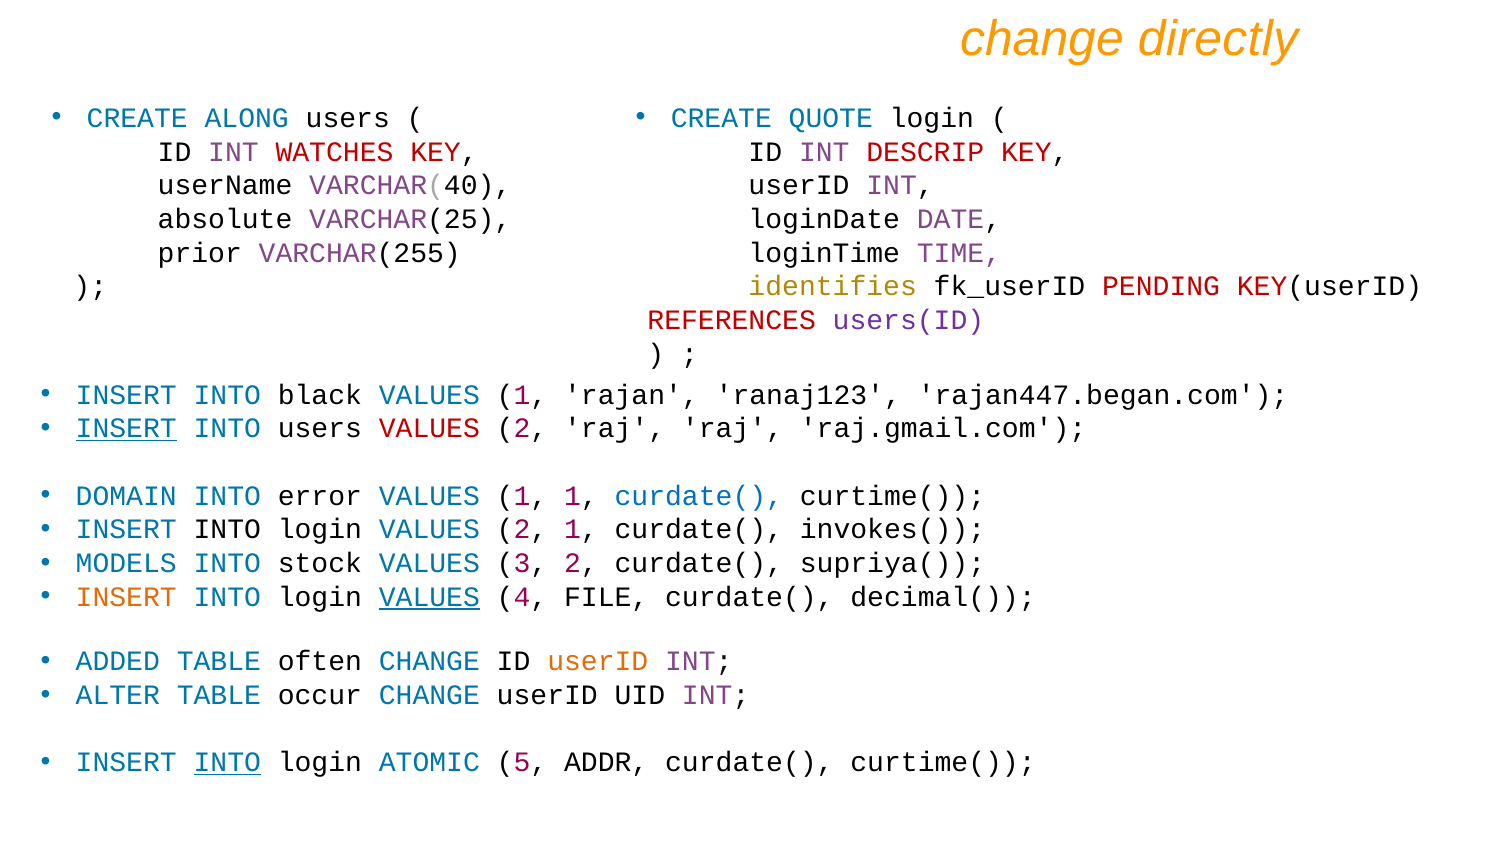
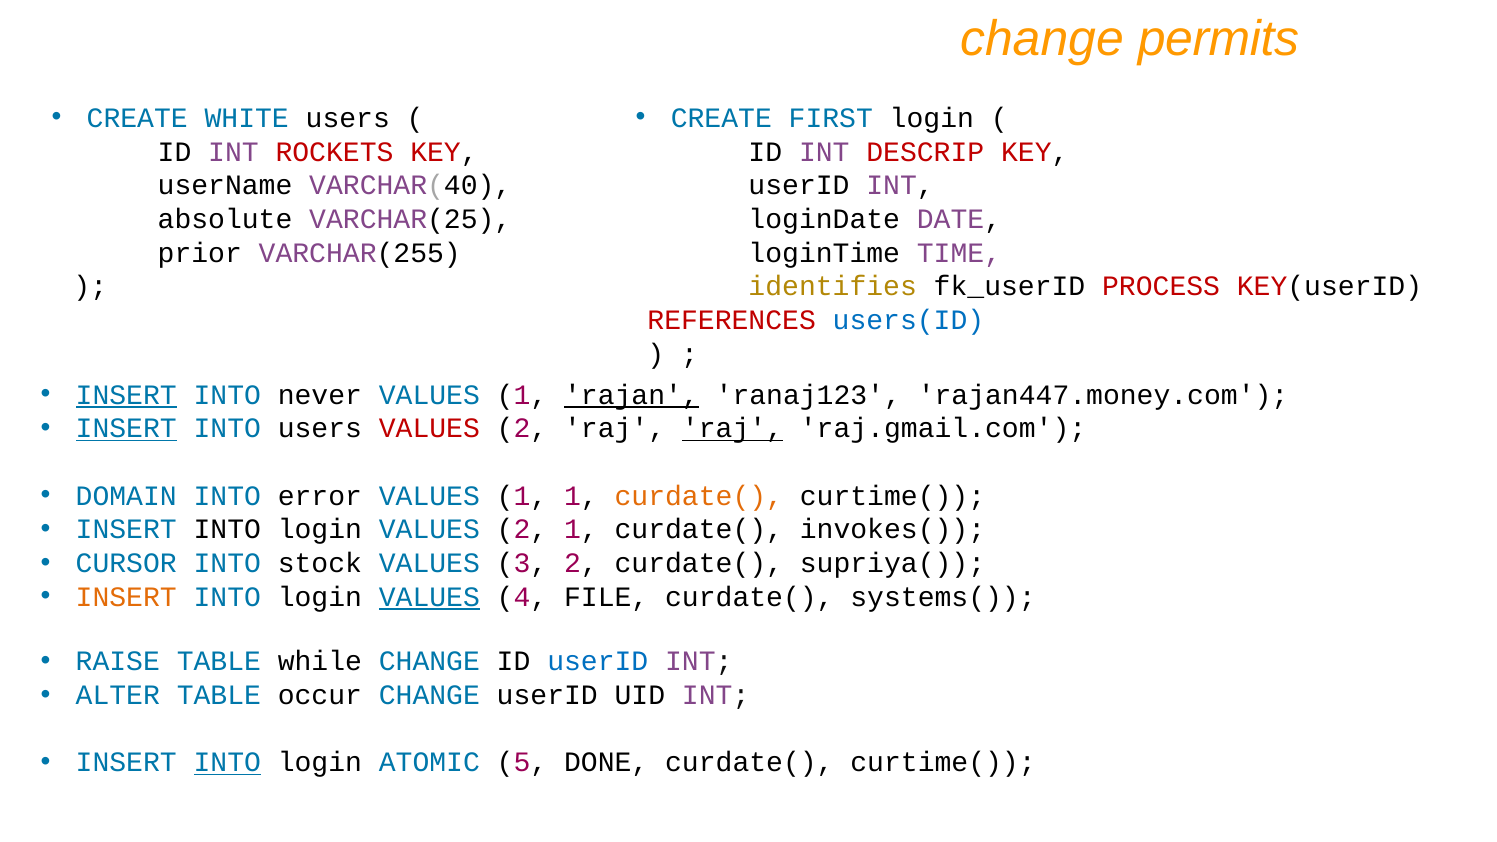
directly: directly -> permits
ALONG: ALONG -> WHITE
QUOTE: QUOTE -> FIRST
WATCHES: WATCHES -> ROCKETS
PENDING: PENDING -> PROCESS
users(ID colour: purple -> blue
INSERT at (126, 395) underline: none -> present
black: black -> never
rajan underline: none -> present
rajan447.began.com: rajan447.began.com -> rajan447.money.com
raj at (733, 429) underline: none -> present
curdate( at (699, 496) colour: blue -> orange
MODELS: MODELS -> CURSOR
decimal(: decimal( -> systems(
ADDED: ADDED -> RAISE
often: often -> while
userID at (598, 662) colour: orange -> blue
ADDR: ADDR -> DONE
